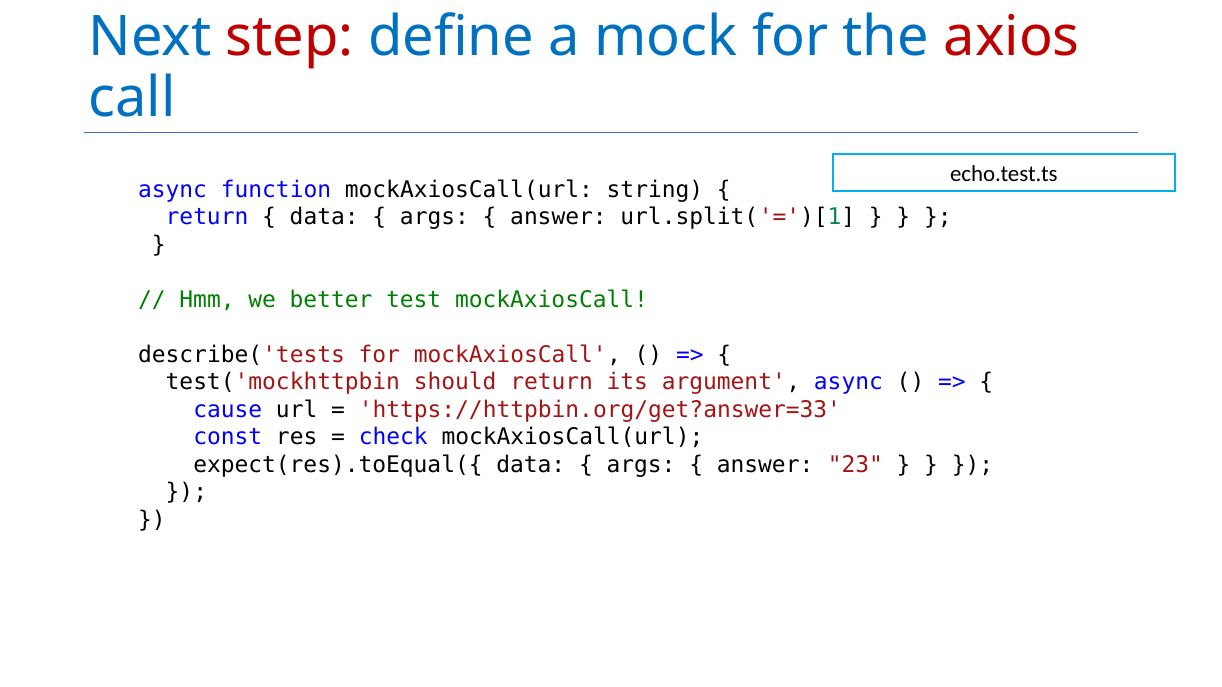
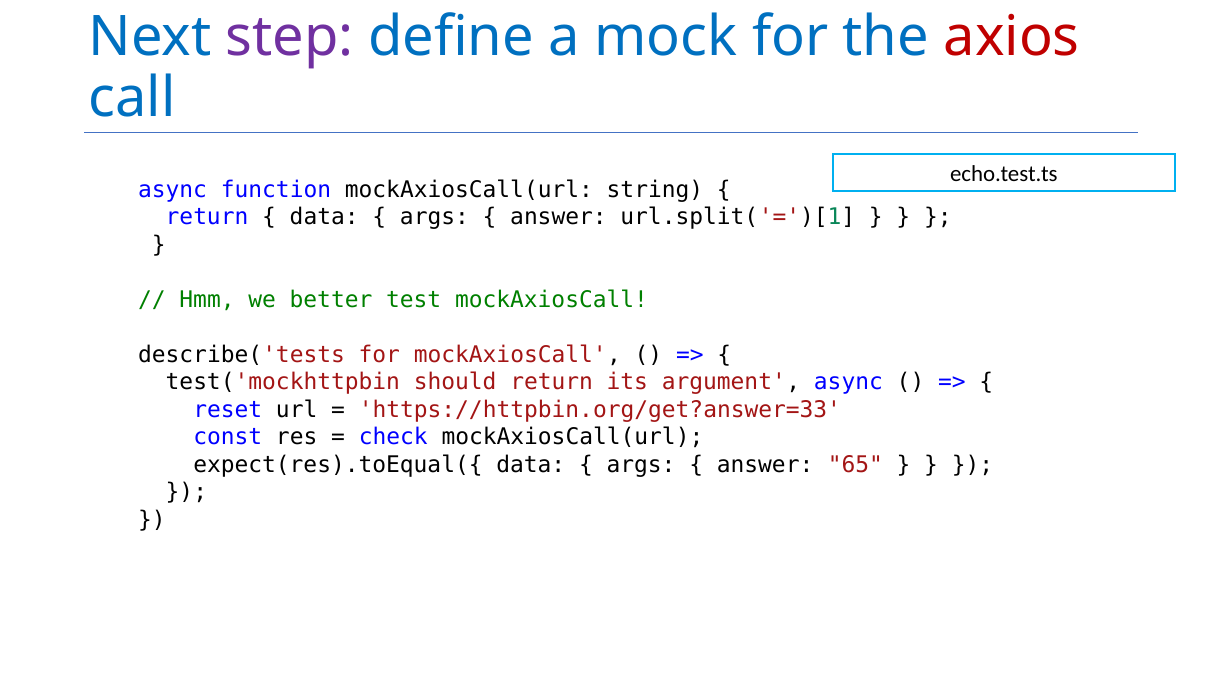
step colour: red -> purple
cause: cause -> reset
23: 23 -> 65
